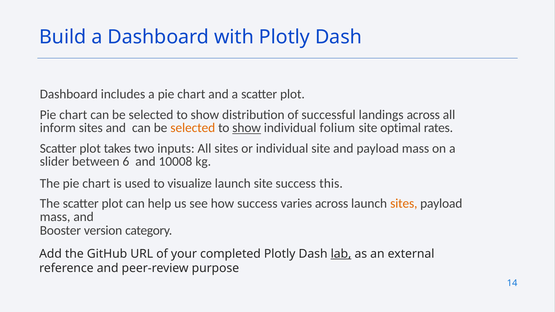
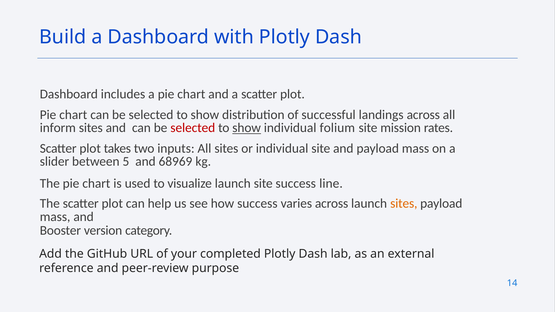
selected at (193, 128) colour: orange -> red
optimal: optimal -> mission
6: 6 -> 5
10008: 10008 -> 68969
this: this -> line
lab underline: present -> none
